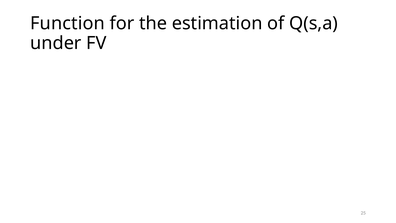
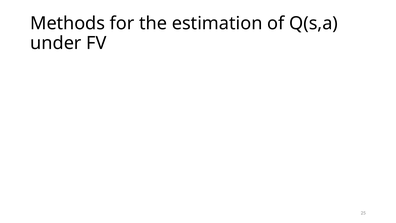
Function: Function -> Methods
